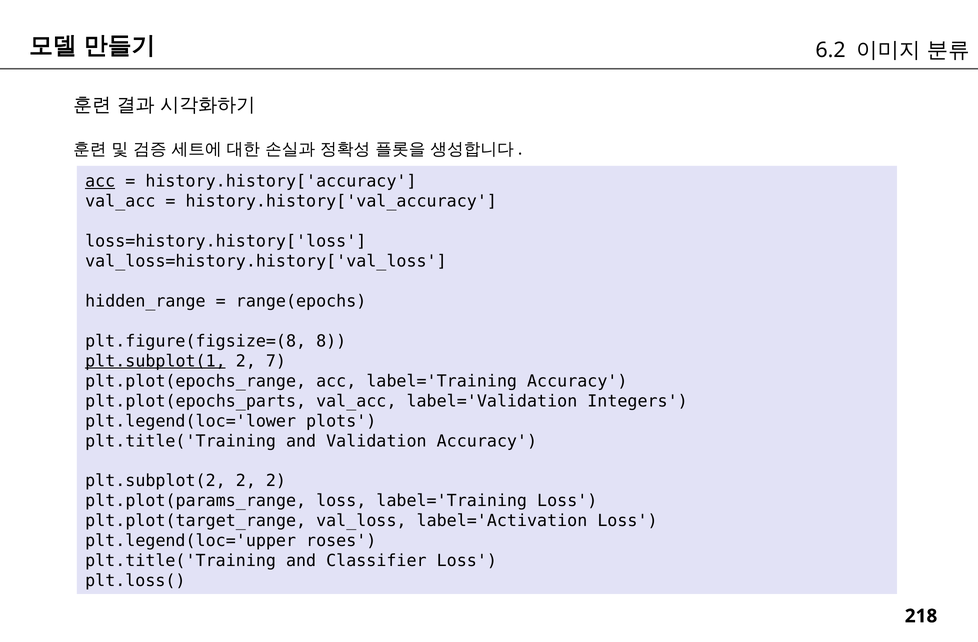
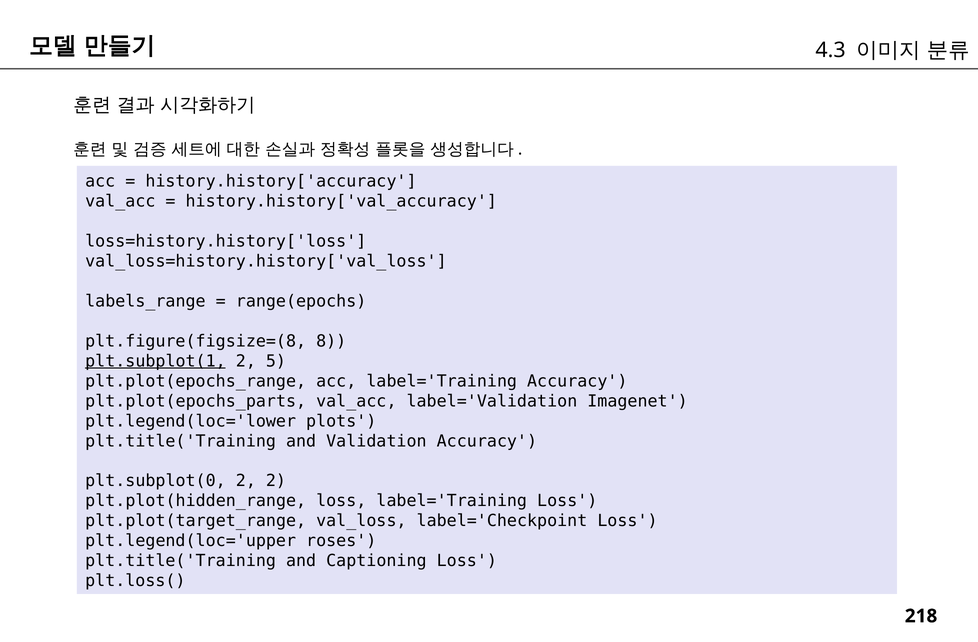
6.2: 6.2 -> 4.3
acc at (100, 181) underline: present -> none
hidden_range: hidden_range -> labels_range
7: 7 -> 5
Integers: Integers -> Imagenet
plt.subplot(2: plt.subplot(2 -> plt.subplot(0
plt.plot(params_range: plt.plot(params_range -> plt.plot(hidden_range
label='Activation: label='Activation -> label='Checkpoint
Classifier: Classifier -> Captioning
